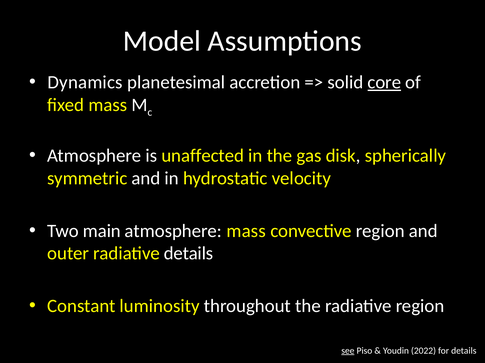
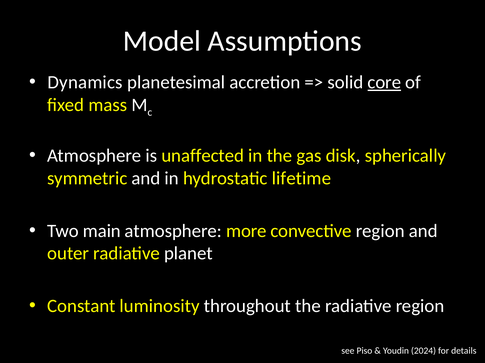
velocity: velocity -> lifetime
atmosphere mass: mass -> more
radiative details: details -> planet
see underline: present -> none
2022: 2022 -> 2024
